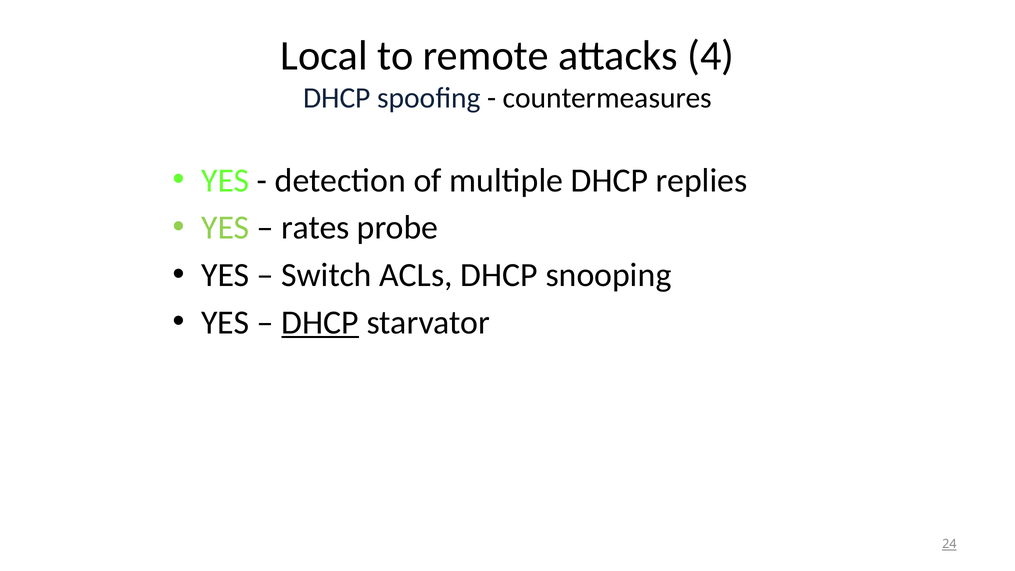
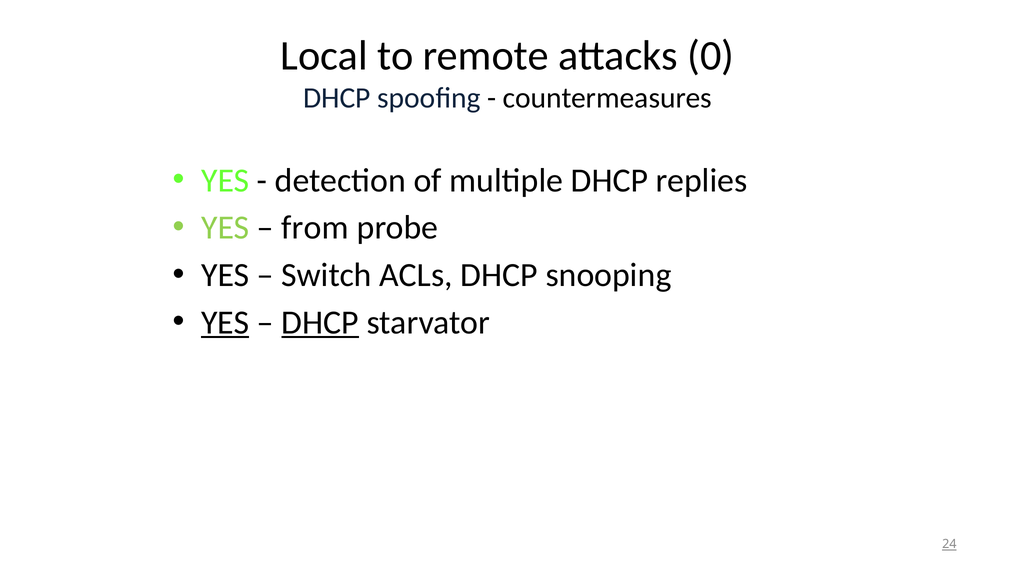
4: 4 -> 0
rates: rates -> from
YES at (225, 322) underline: none -> present
